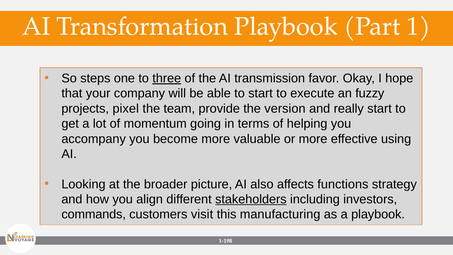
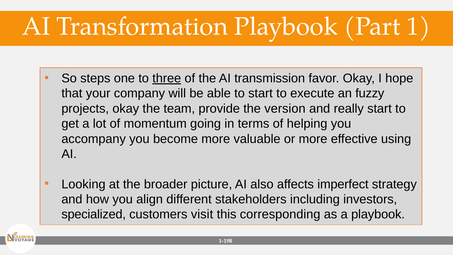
projects pixel: pixel -> okay
functions: functions -> imperfect
stakeholders underline: present -> none
commands: commands -> specialized
manufacturing: manufacturing -> corresponding
